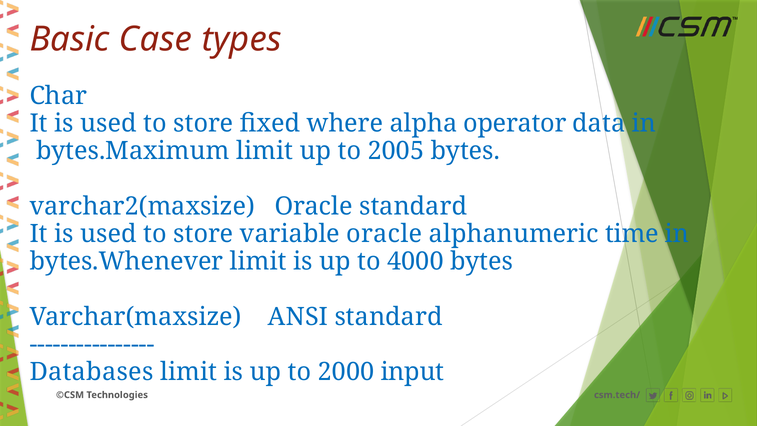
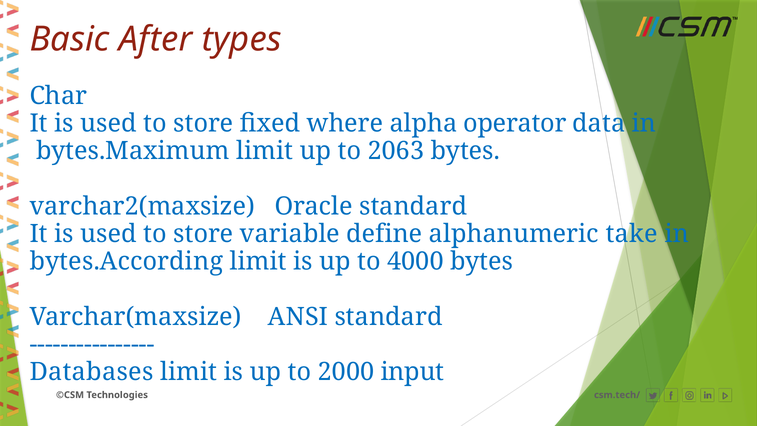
Case: Case -> After
2005: 2005 -> 2063
variable oracle: oracle -> define
time: time -> take
bytes.Whenever: bytes.Whenever -> bytes.According
